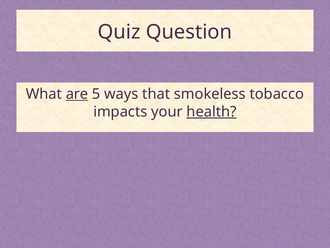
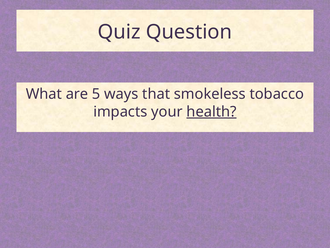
are underline: present -> none
